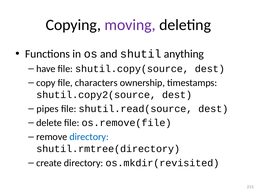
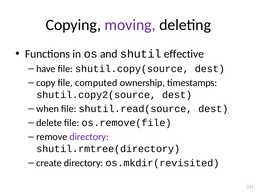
anything: anything -> effective
characters: characters -> computed
pipes: pipes -> when
directory at (89, 137) colour: blue -> purple
